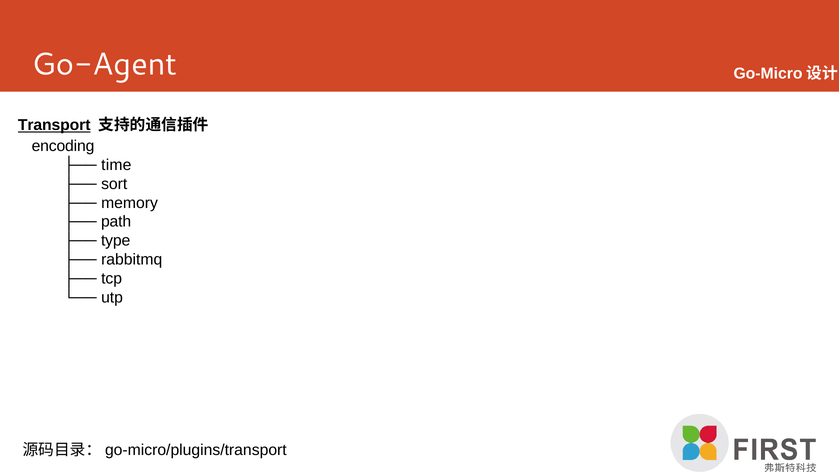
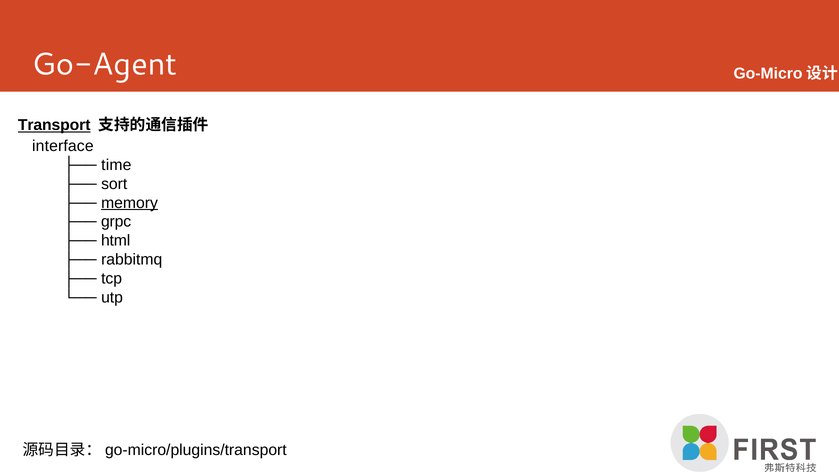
encoding: encoding -> interface
memory underline: none -> present
path: path -> grpc
type: type -> html
